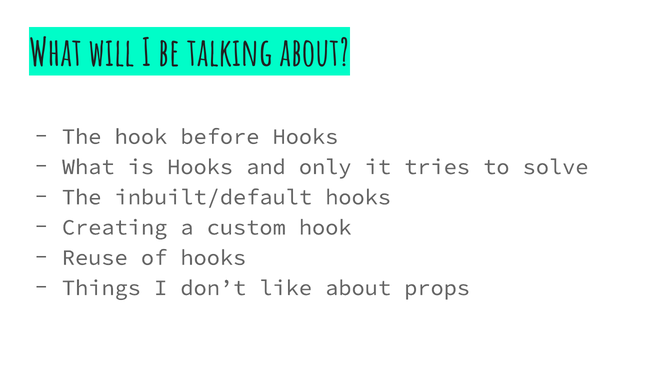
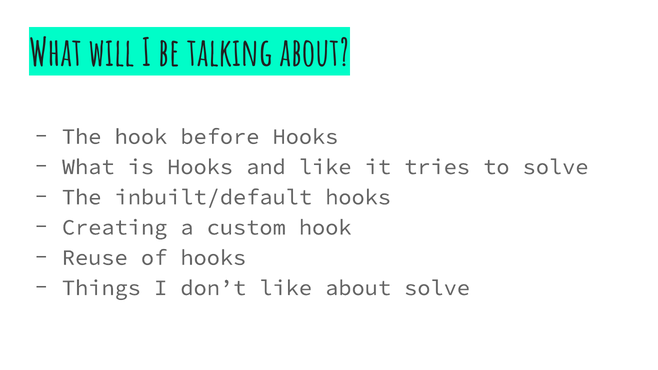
and only: only -> like
about props: props -> solve
